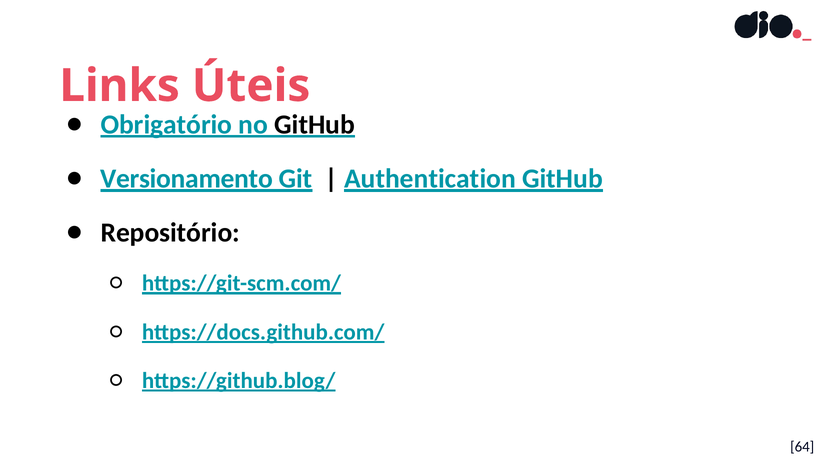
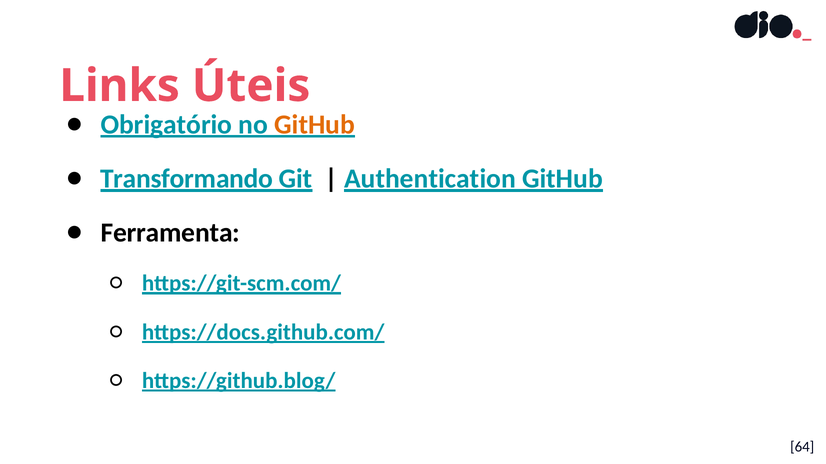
GitHub at (315, 125) colour: black -> orange
Versionamento: Versionamento -> Transformando
Repositório: Repositório -> Ferramenta
